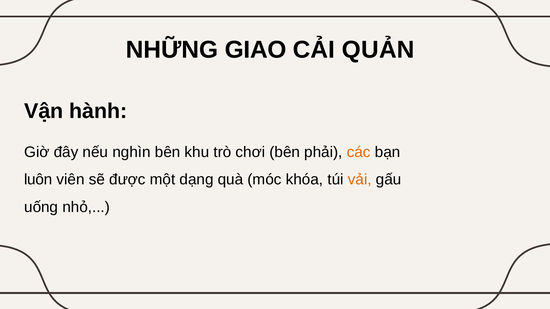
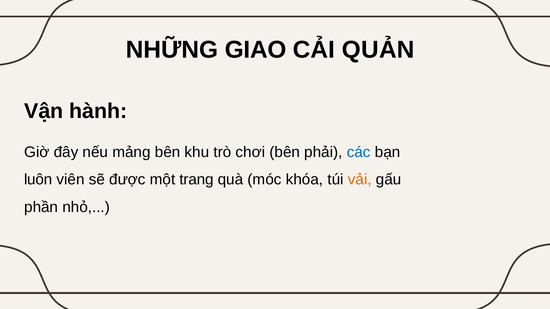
nghìn: nghìn -> mảng
các colour: orange -> blue
dạng: dạng -> trang
uống: uống -> phần
